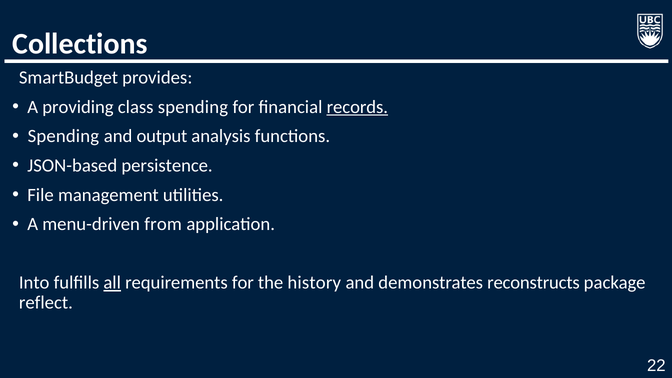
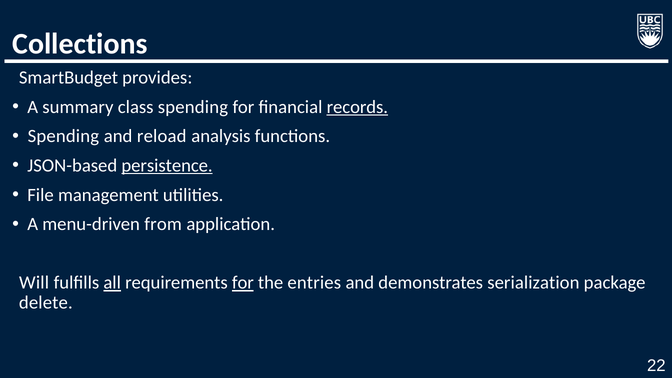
providing: providing -> summary
output: output -> reload
persistence underline: none -> present
Into: Into -> Will
for at (243, 283) underline: none -> present
history: history -> entries
reconstructs: reconstructs -> serialization
reflect: reflect -> delete
